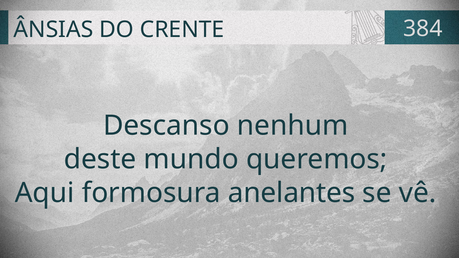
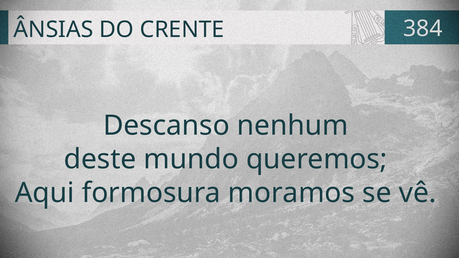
anelantes: anelantes -> moramos
